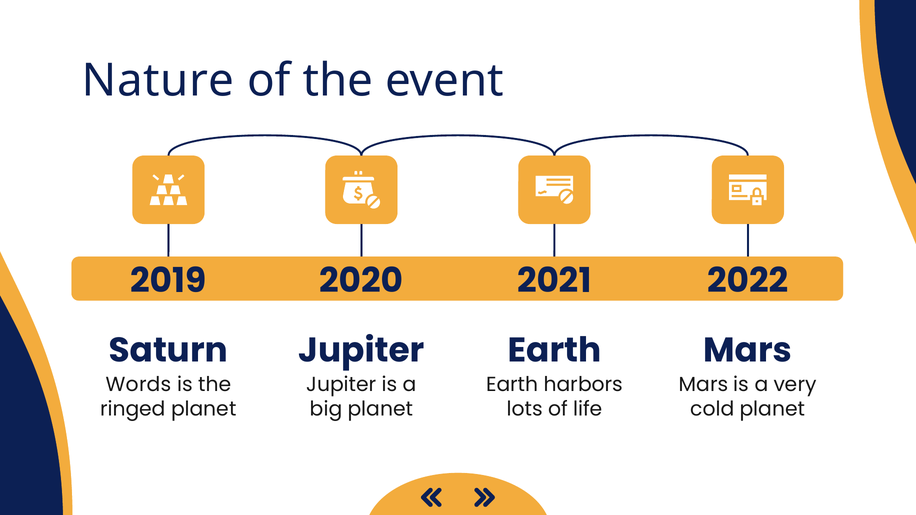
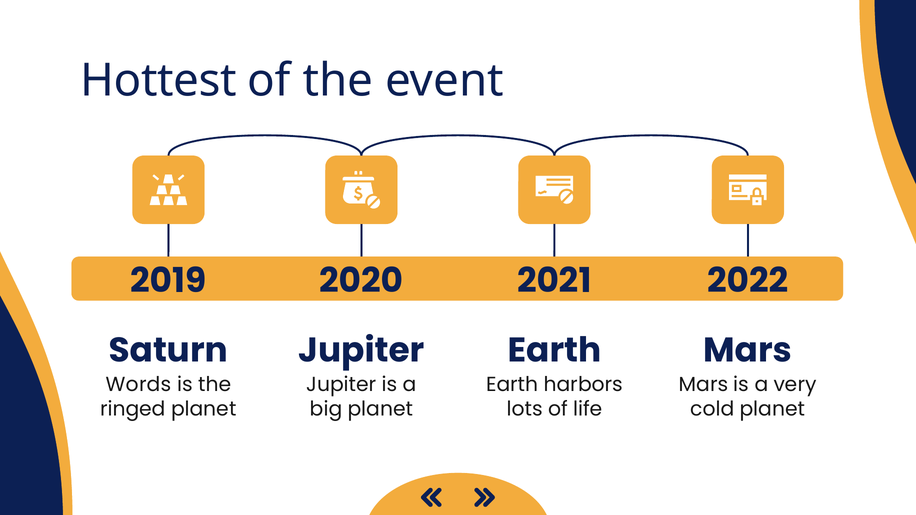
Nature: Nature -> Hottest
